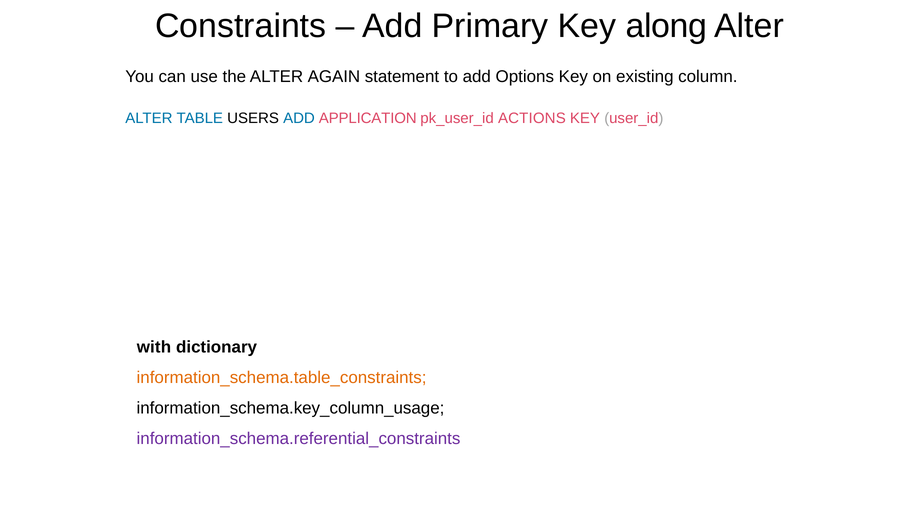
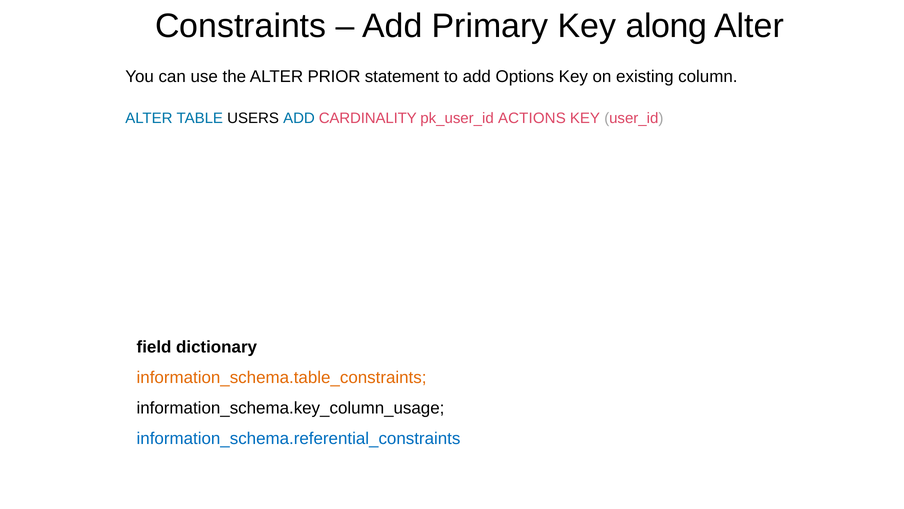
AGAIN: AGAIN -> PRIOR
APPLICATION: APPLICATION -> CARDINALITY
with: with -> field
information_schema.referential_constraints colour: purple -> blue
